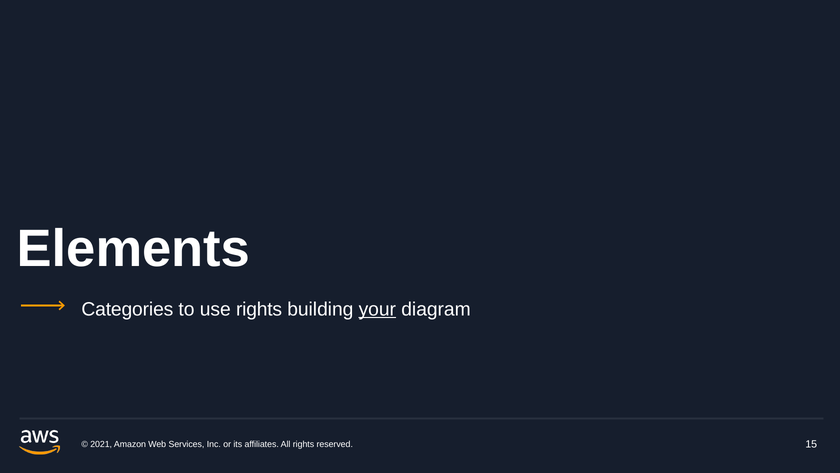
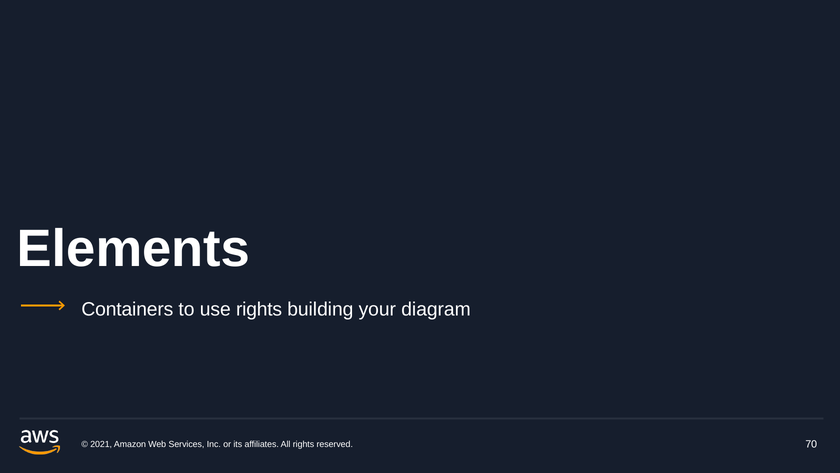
Categories: Categories -> Containers
your underline: present -> none
15: 15 -> 70
